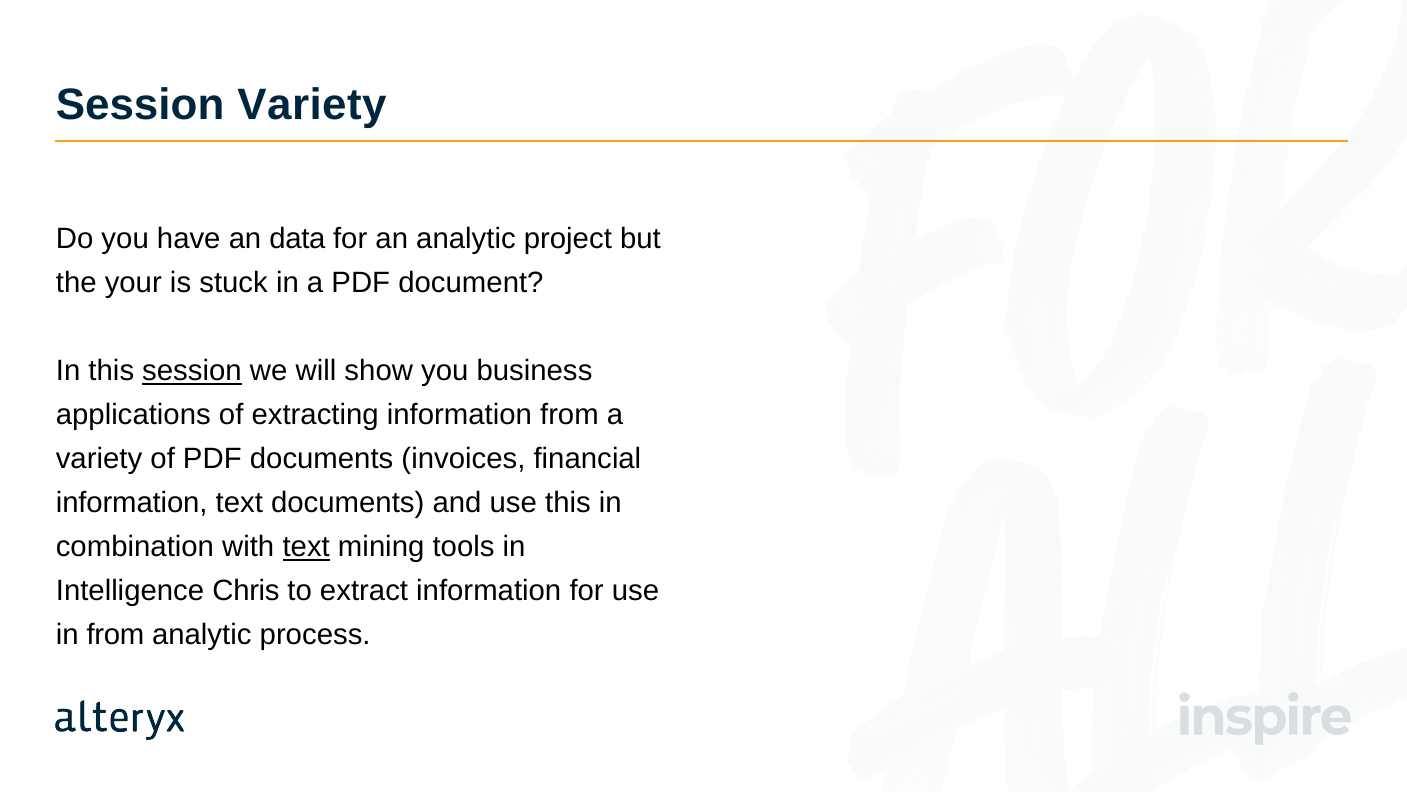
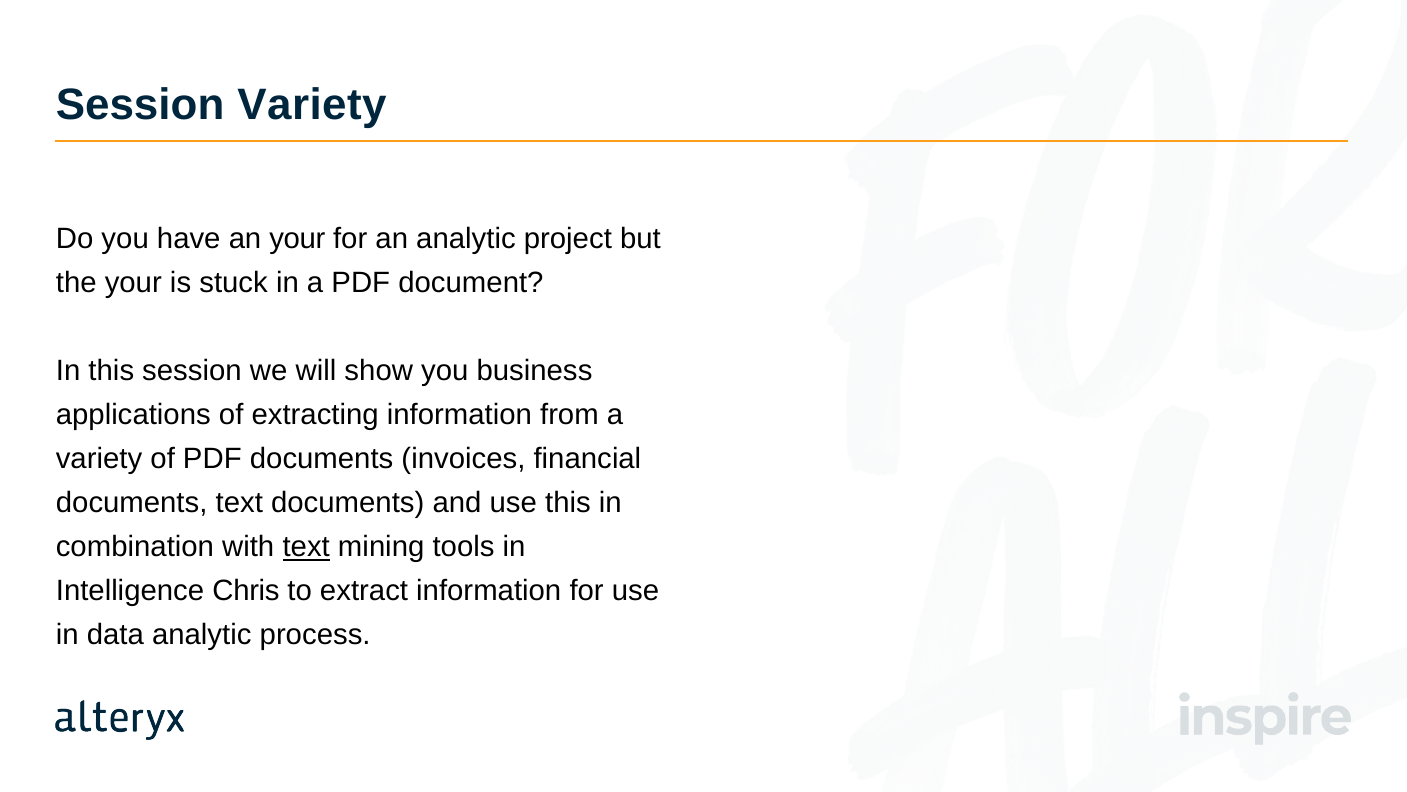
an data: data -> your
session at (192, 371) underline: present -> none
information at (132, 503): information -> documents
in from: from -> data
